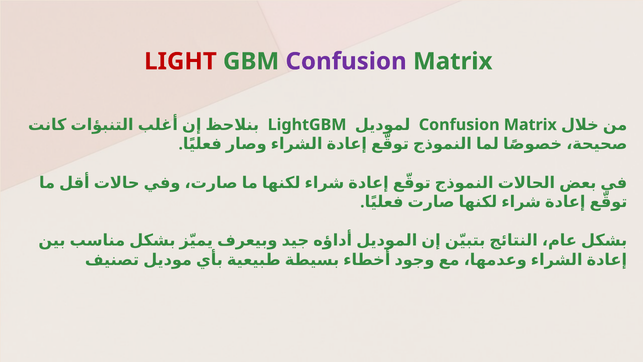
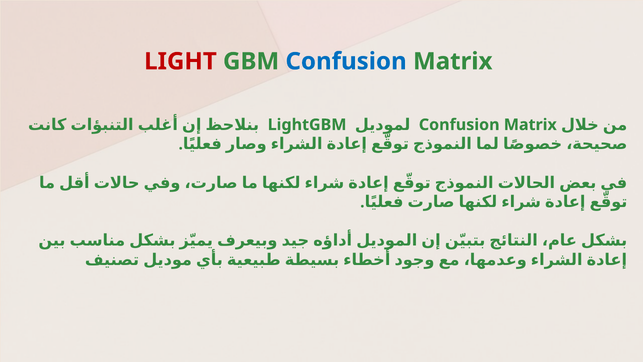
Confusion at (346, 61) colour: purple -> blue
